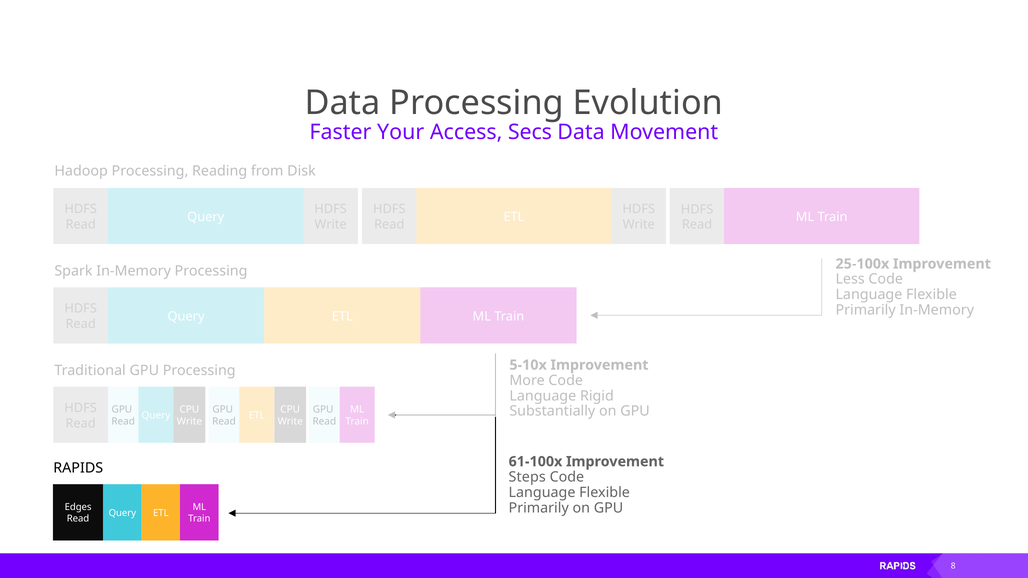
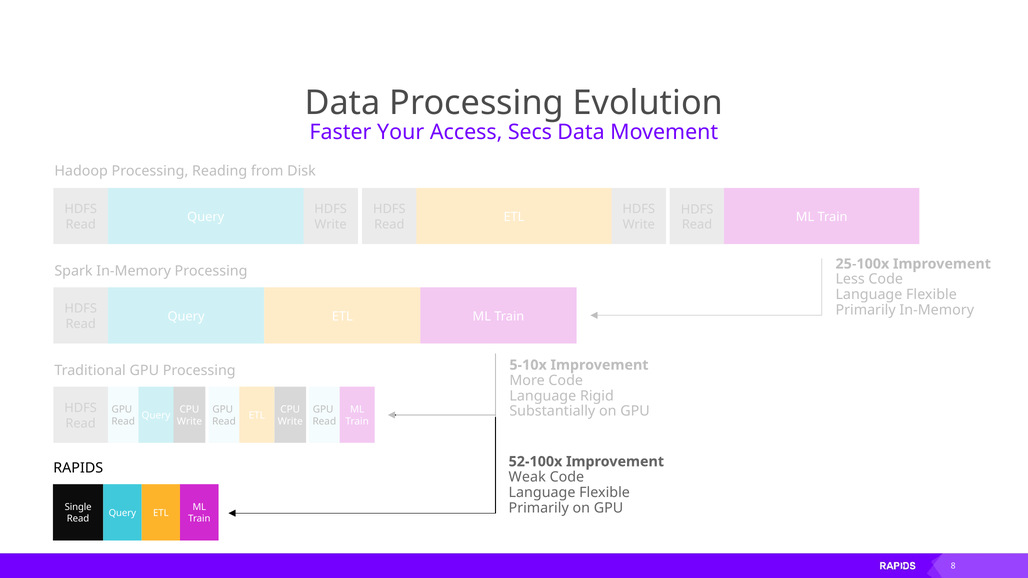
61-100x: 61-100x -> 52-100x
Steps: Steps -> Weak
Edges: Edges -> Single
